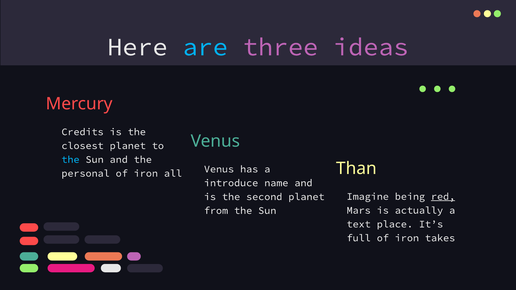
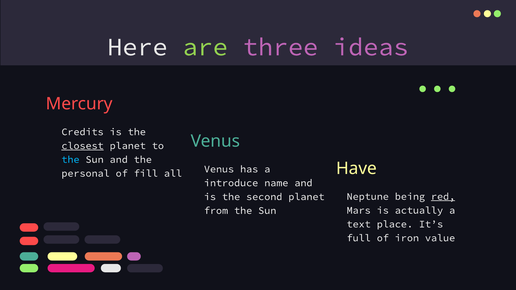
are colour: light blue -> light green
closest underline: none -> present
Than: Than -> Have
iron at (146, 173): iron -> fill
Imagine: Imagine -> Neptune
takes: takes -> value
